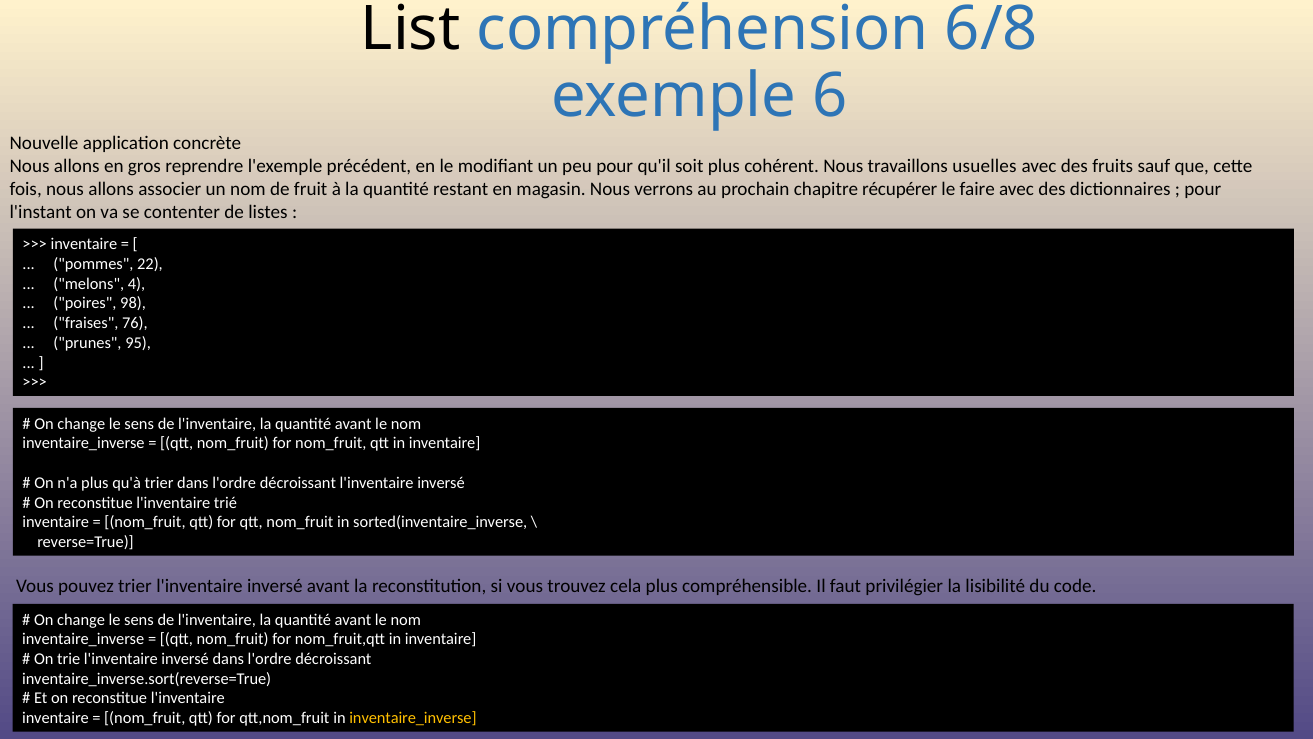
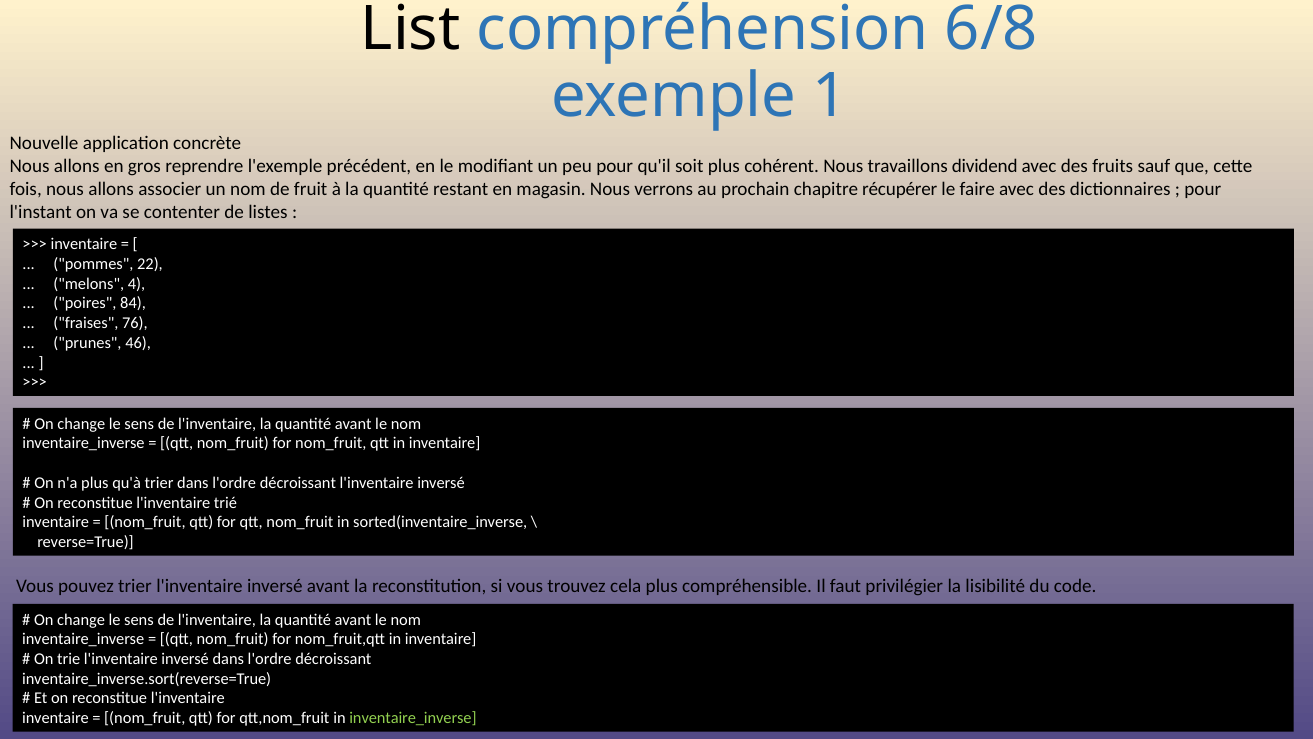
6: 6 -> 1
usuelles: usuelles -> dividend
98: 98 -> 84
95: 95 -> 46
inventaire_inverse at (413, 718) colour: yellow -> light green
